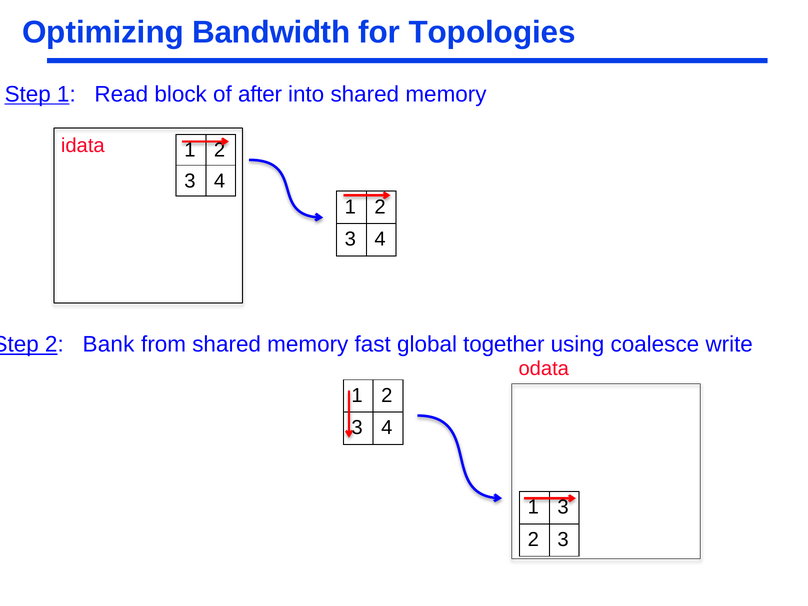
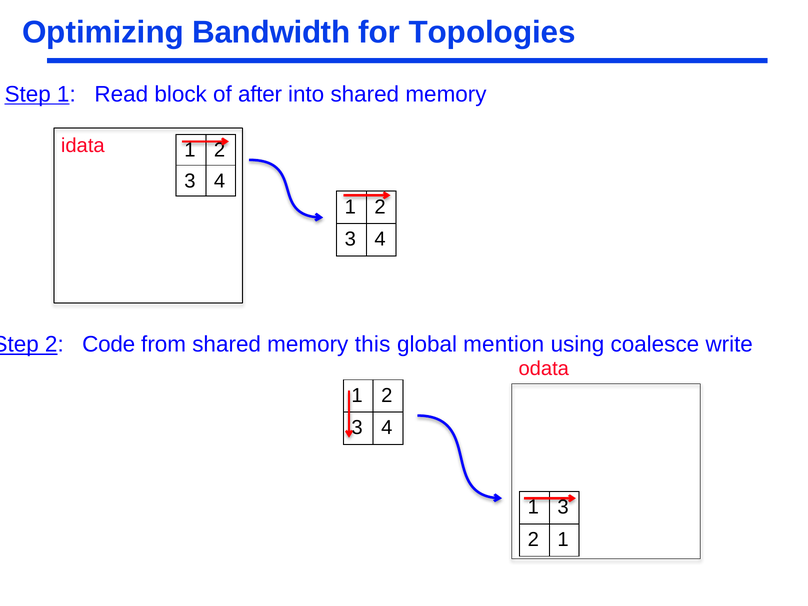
Bank: Bank -> Code
fast: fast -> this
together: together -> mention
3 at (563, 540): 3 -> 1
